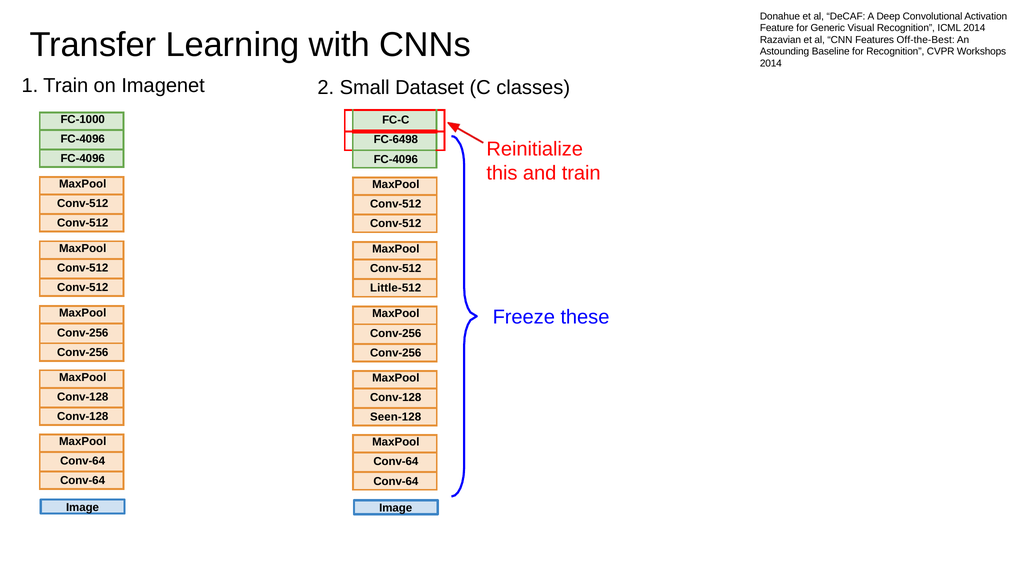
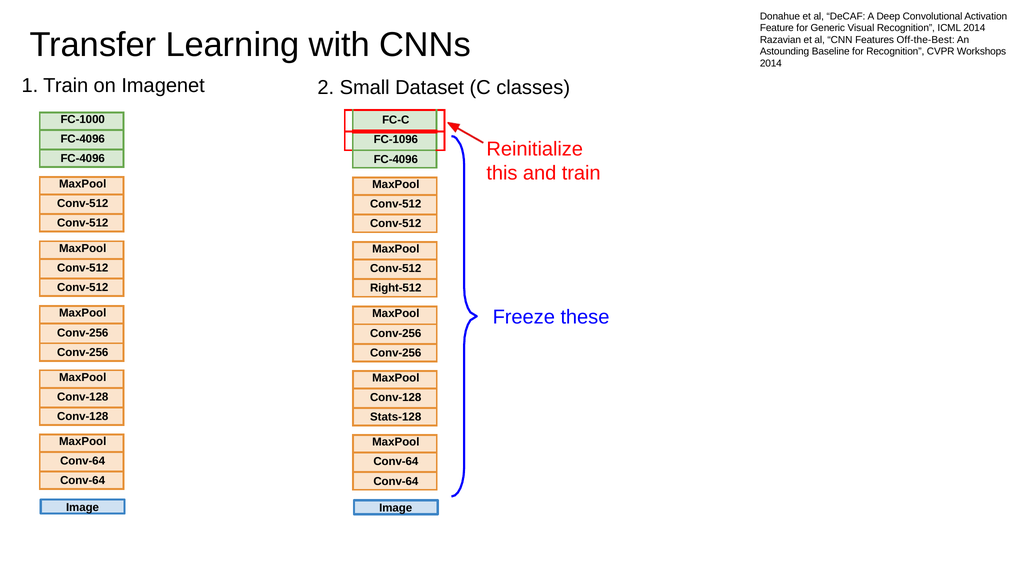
FC-6498: FC-6498 -> FC-1096
Little-512: Little-512 -> Right-512
Seen-128: Seen-128 -> Stats-128
